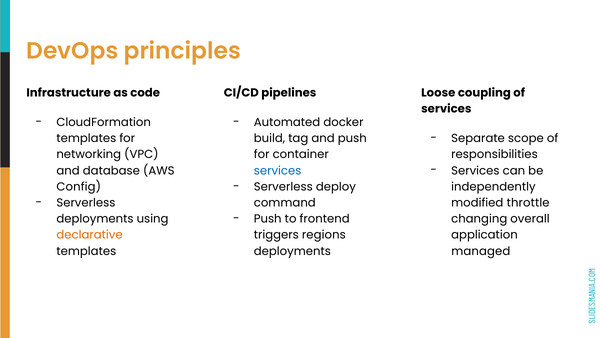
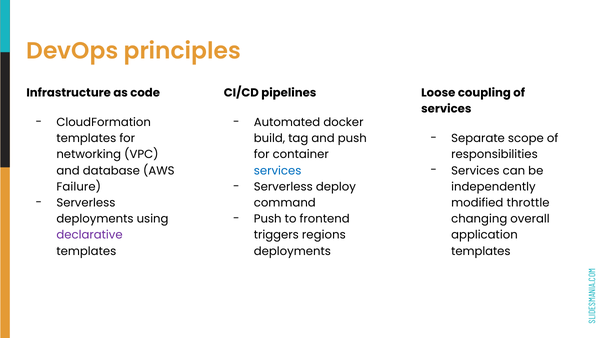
Config: Config -> Failure
declarative colour: orange -> purple
managed at (481, 251): managed -> templates
